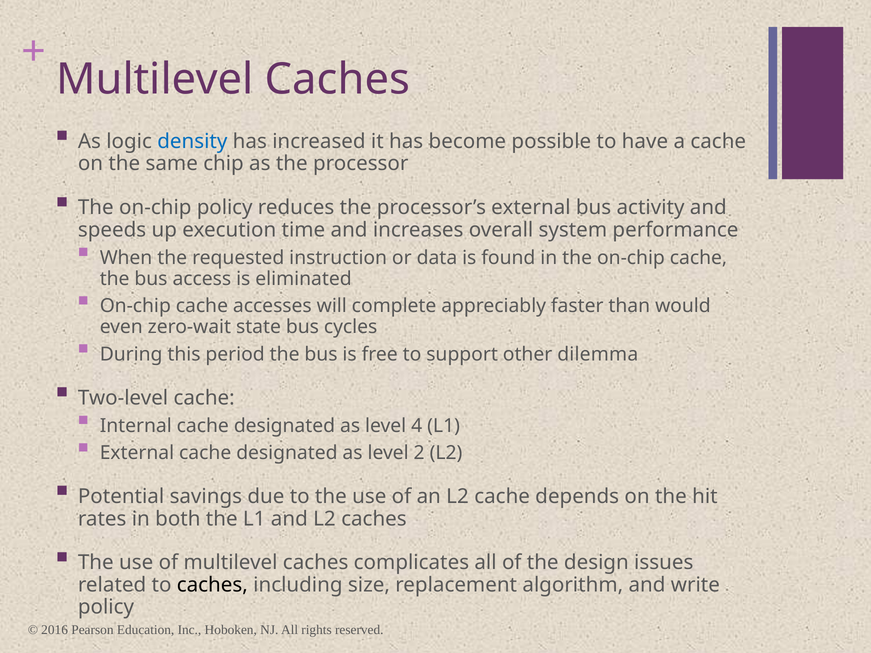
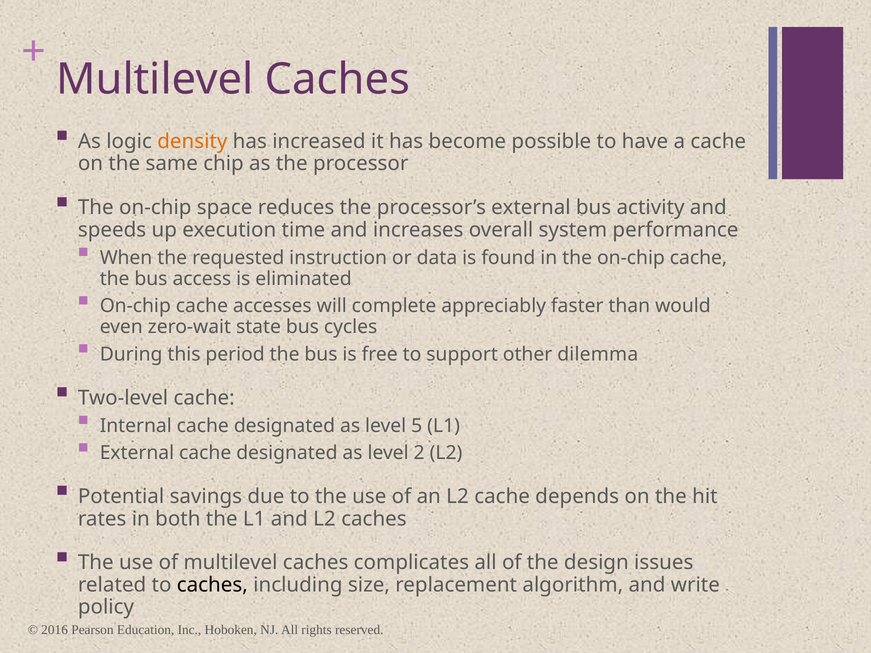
density colour: blue -> orange
on-chip policy: policy -> space
4: 4 -> 5
